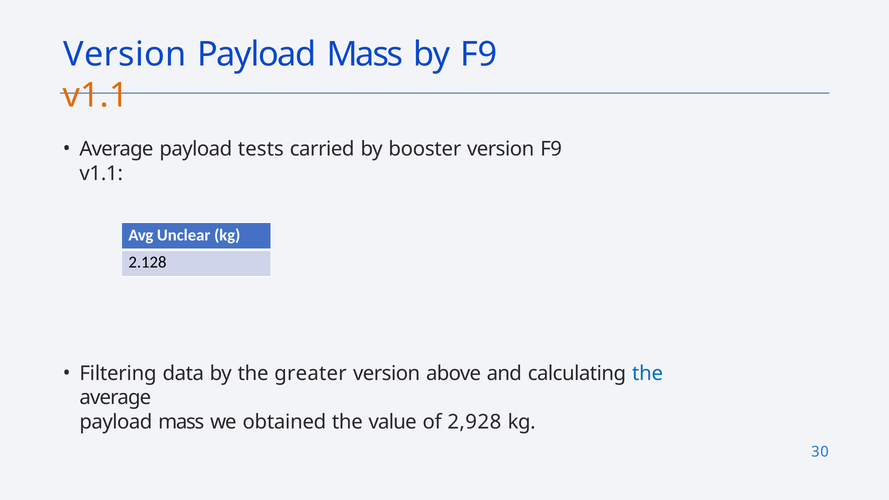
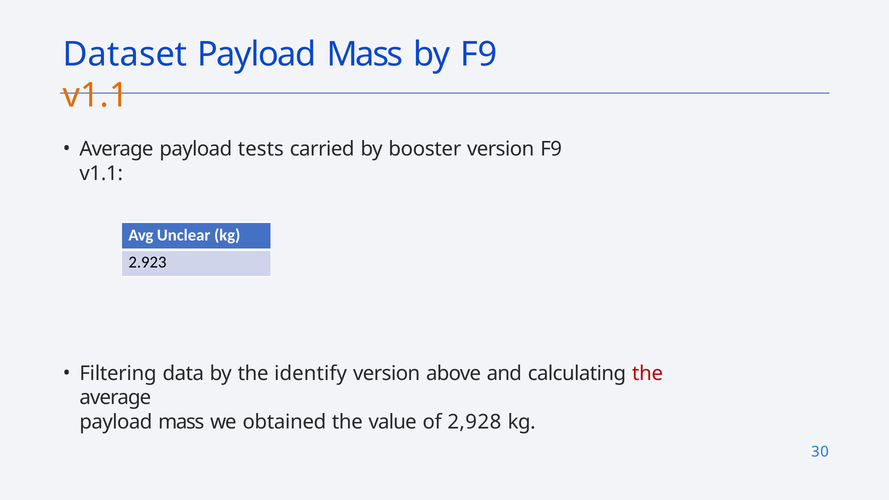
Version at (125, 54): Version -> Dataset
2.128: 2.128 -> 2.923
greater: greater -> identify
the at (648, 373) colour: blue -> red
